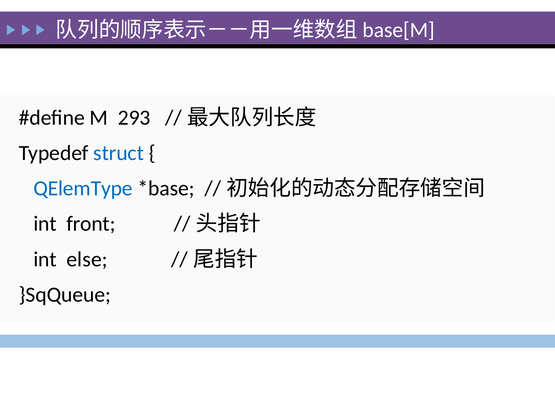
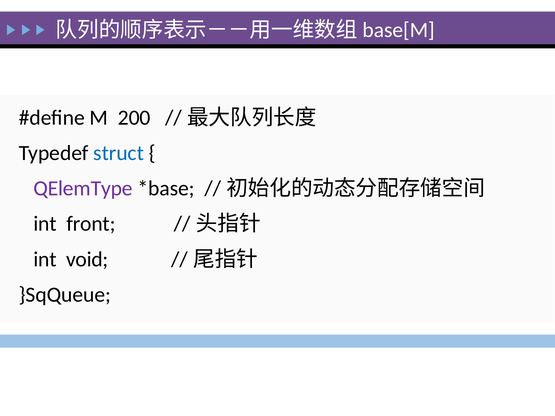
293: 293 -> 200
QElemType colour: blue -> purple
else: else -> void
